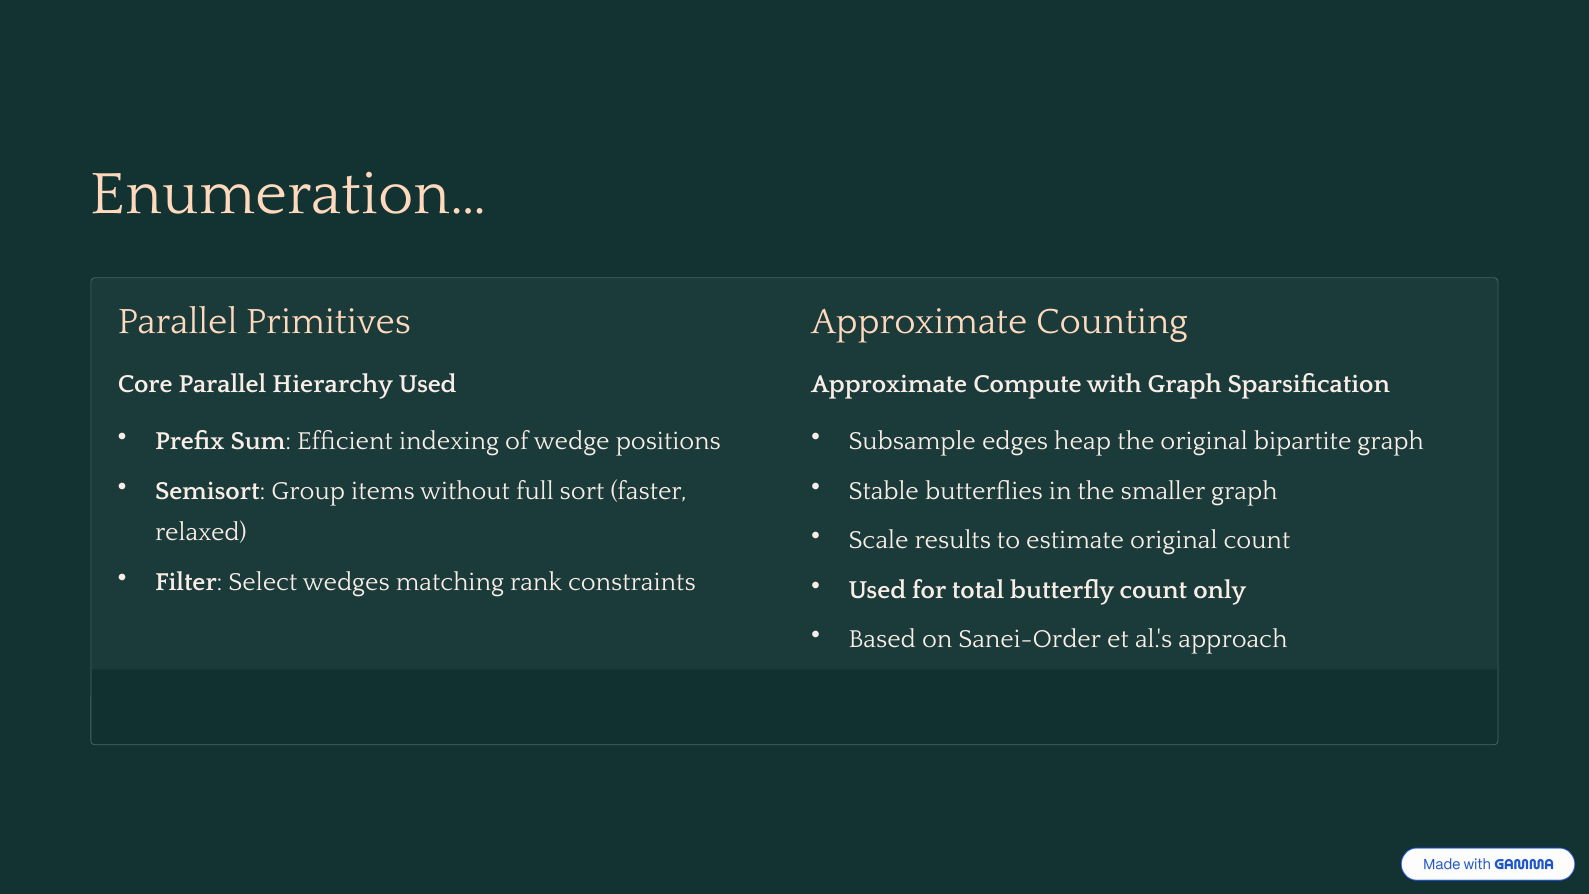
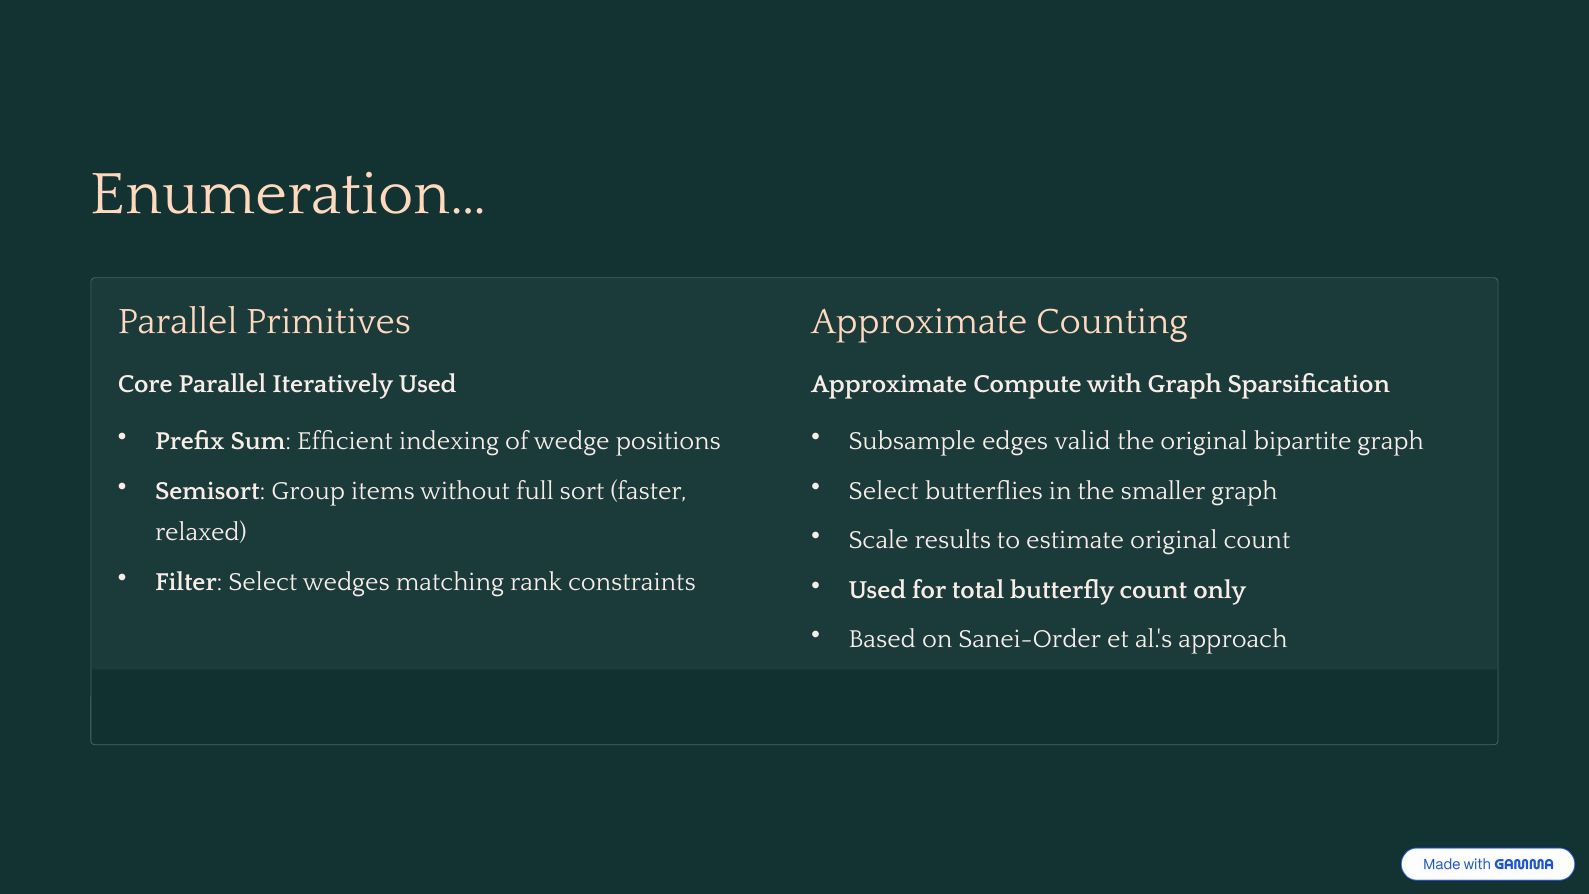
Hierarchy: Hierarchy -> Iteratively
heap: heap -> valid
Stable at (884, 491): Stable -> Select
